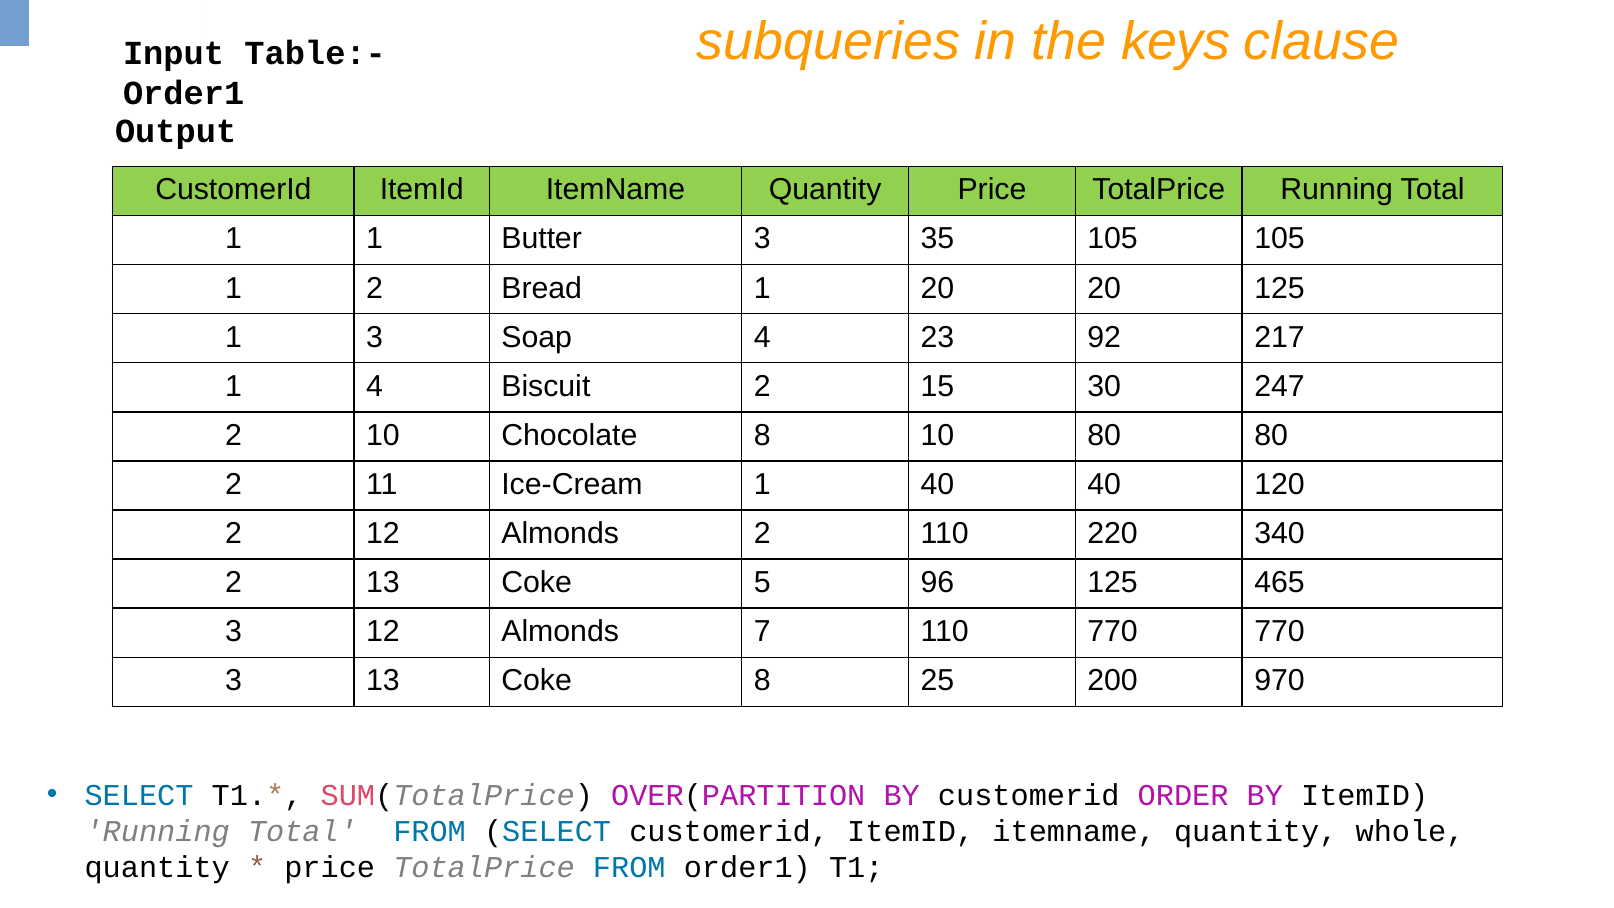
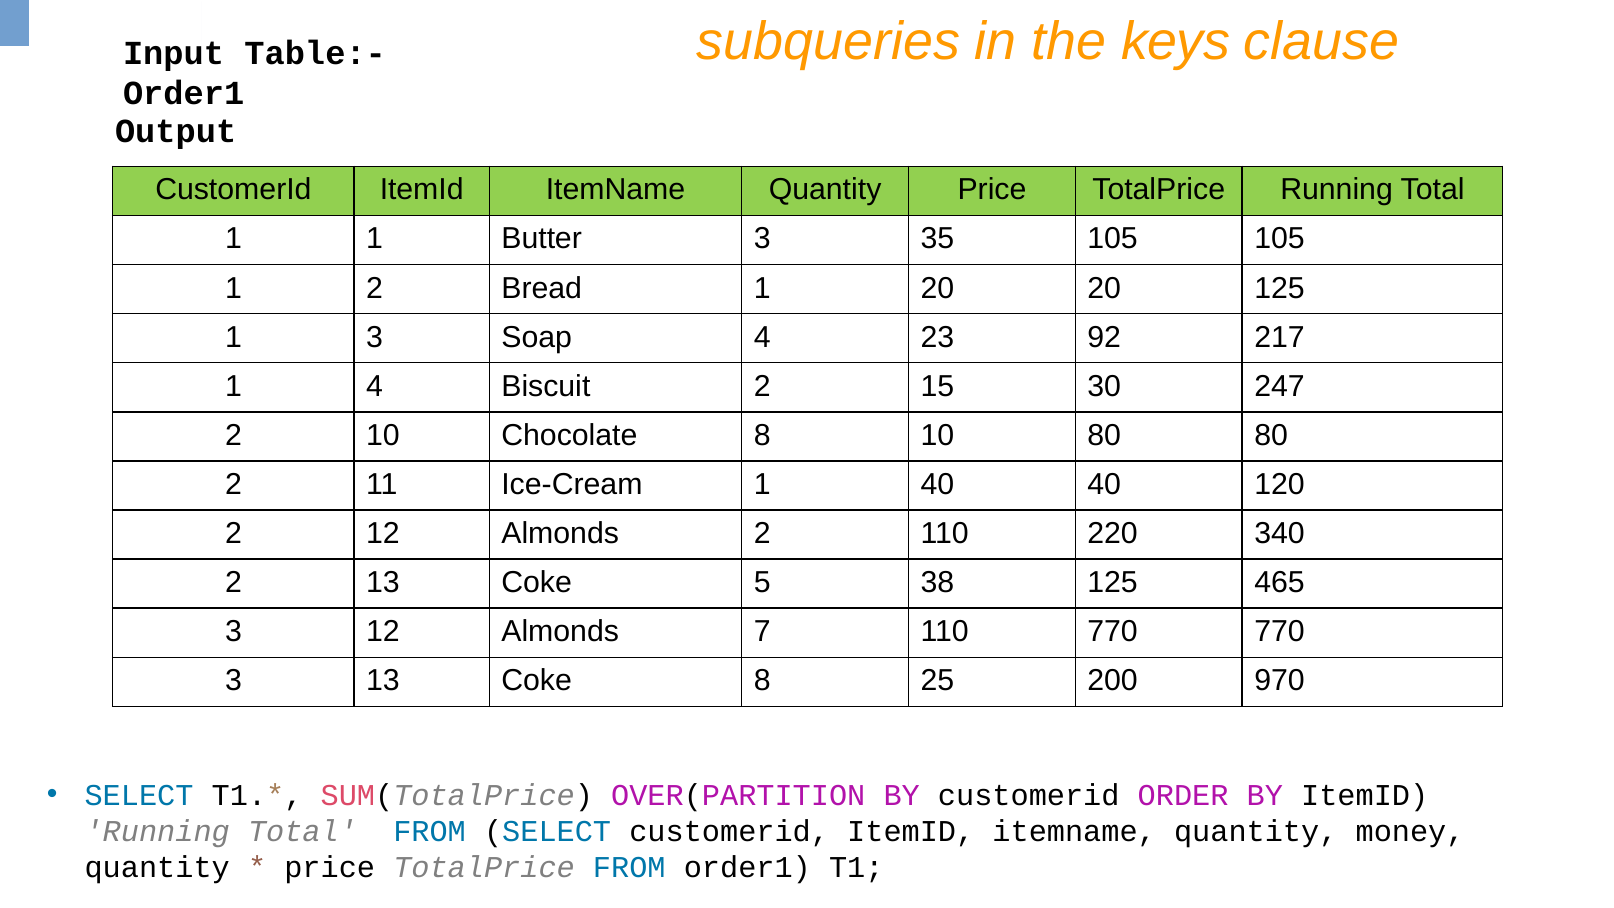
96: 96 -> 38
whole: whole -> money
